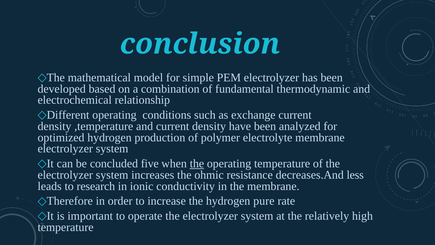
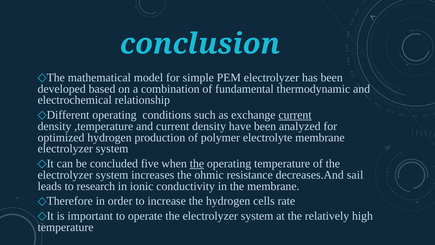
current at (295, 115) underline: none -> present
less: less -> sail
pure: pure -> cells
